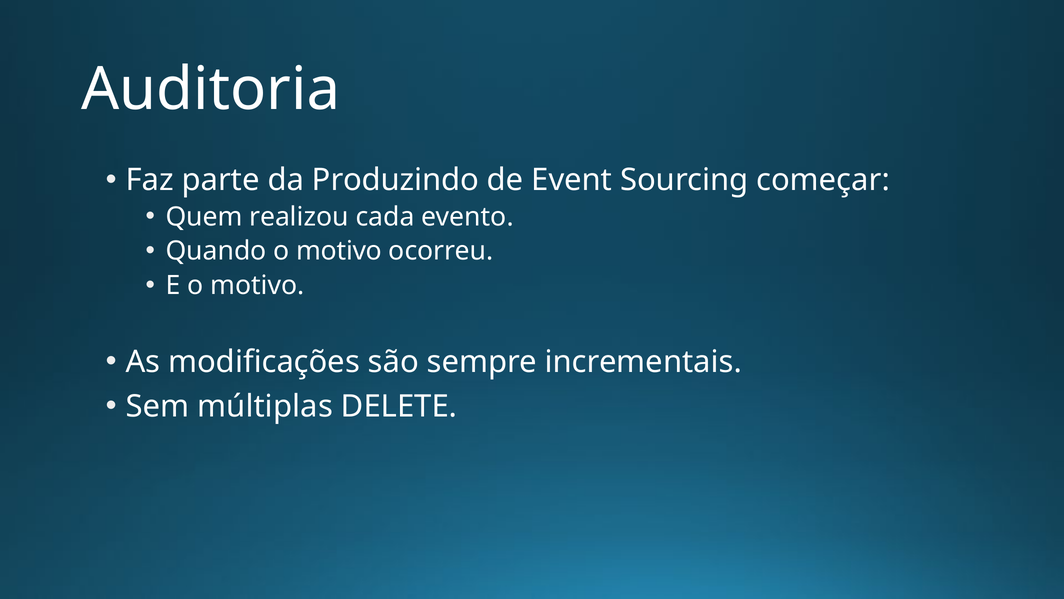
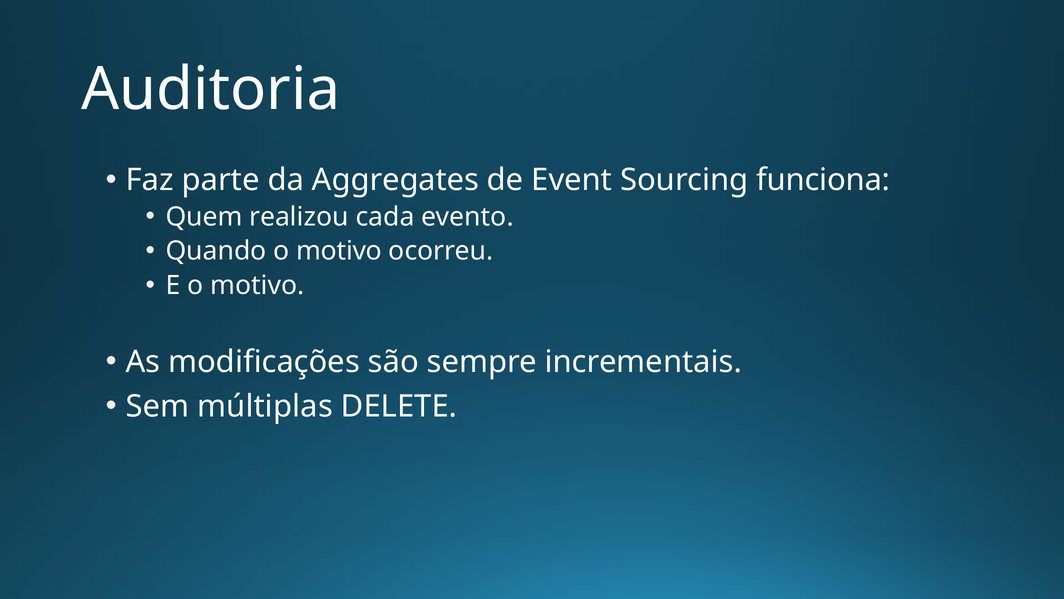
Produzindo: Produzindo -> Aggregates
começar: começar -> funciona
